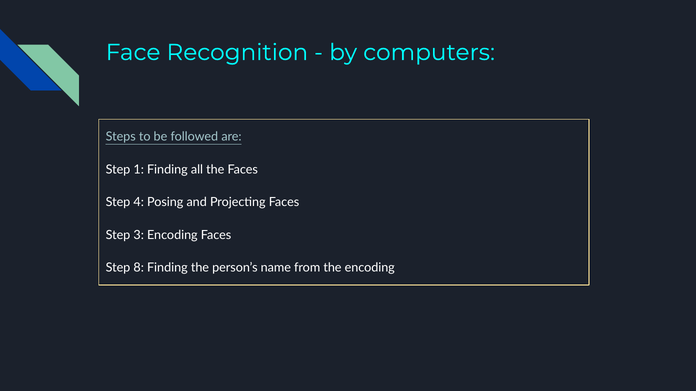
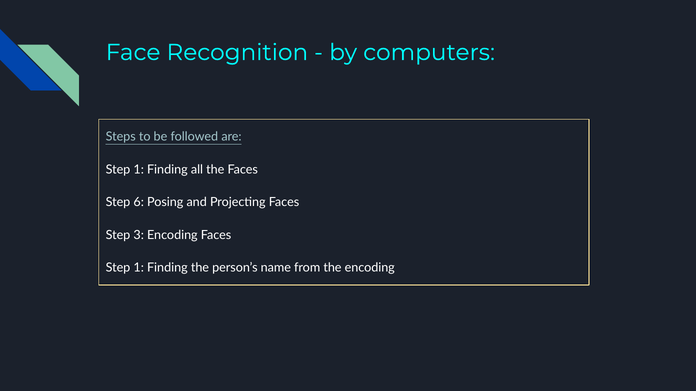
4: 4 -> 6
8 at (139, 268): 8 -> 1
